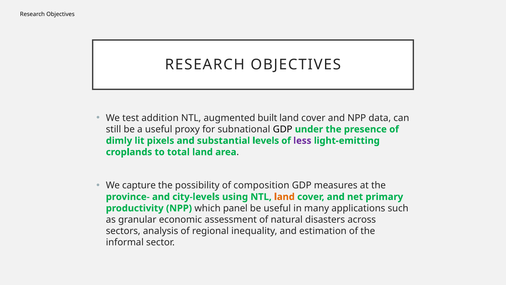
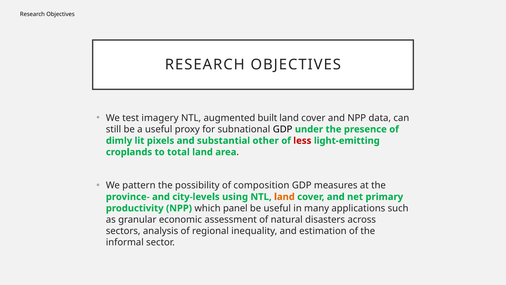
addition: addition -> imagery
levels: levels -> other
less colour: purple -> red
capture: capture -> pattern
